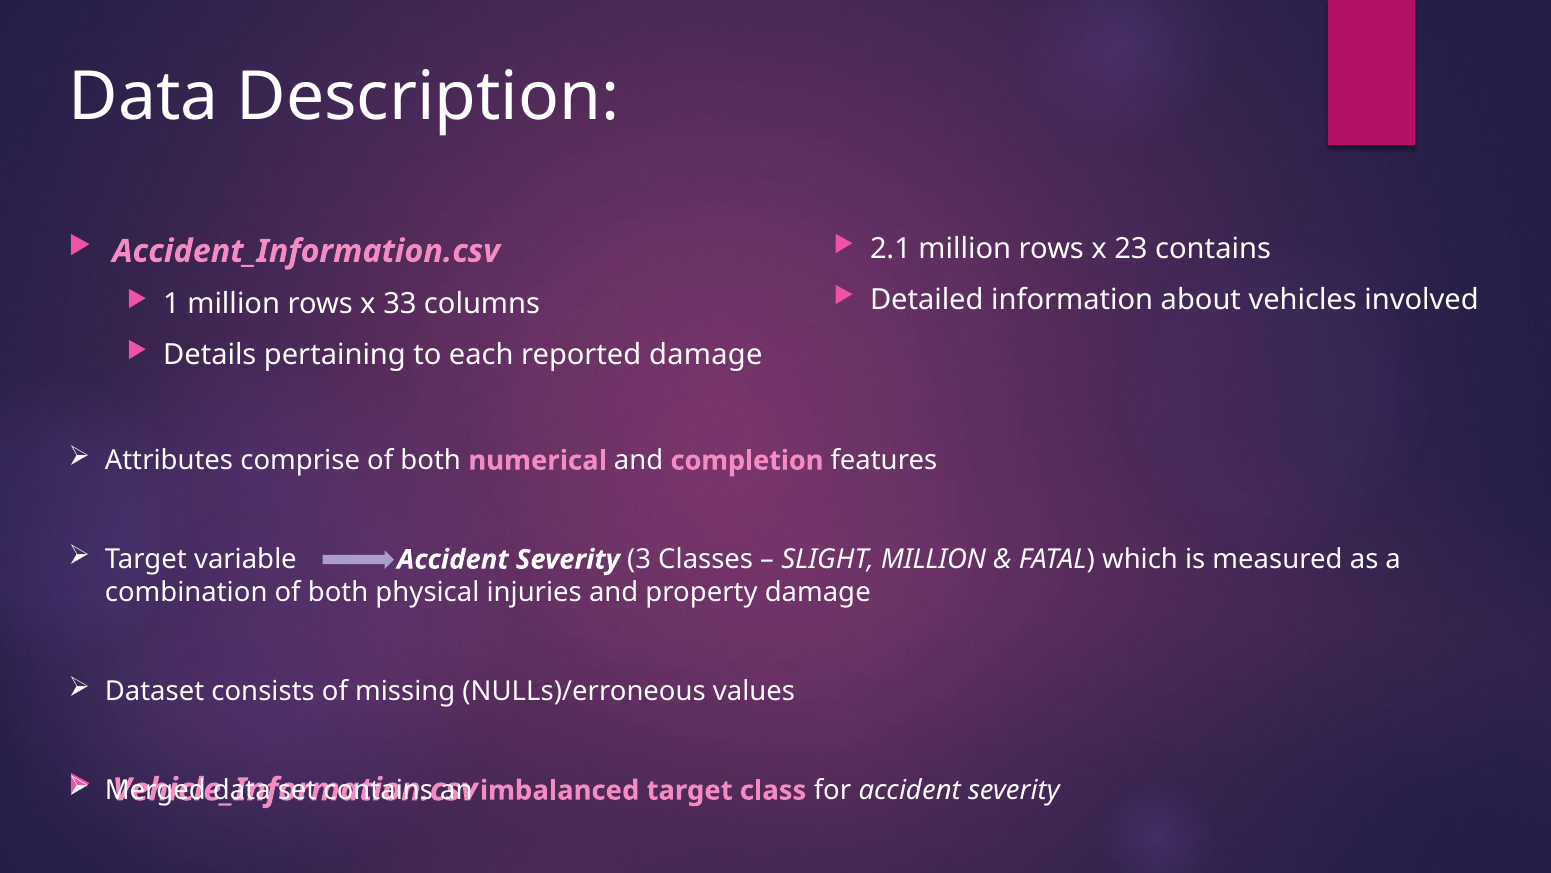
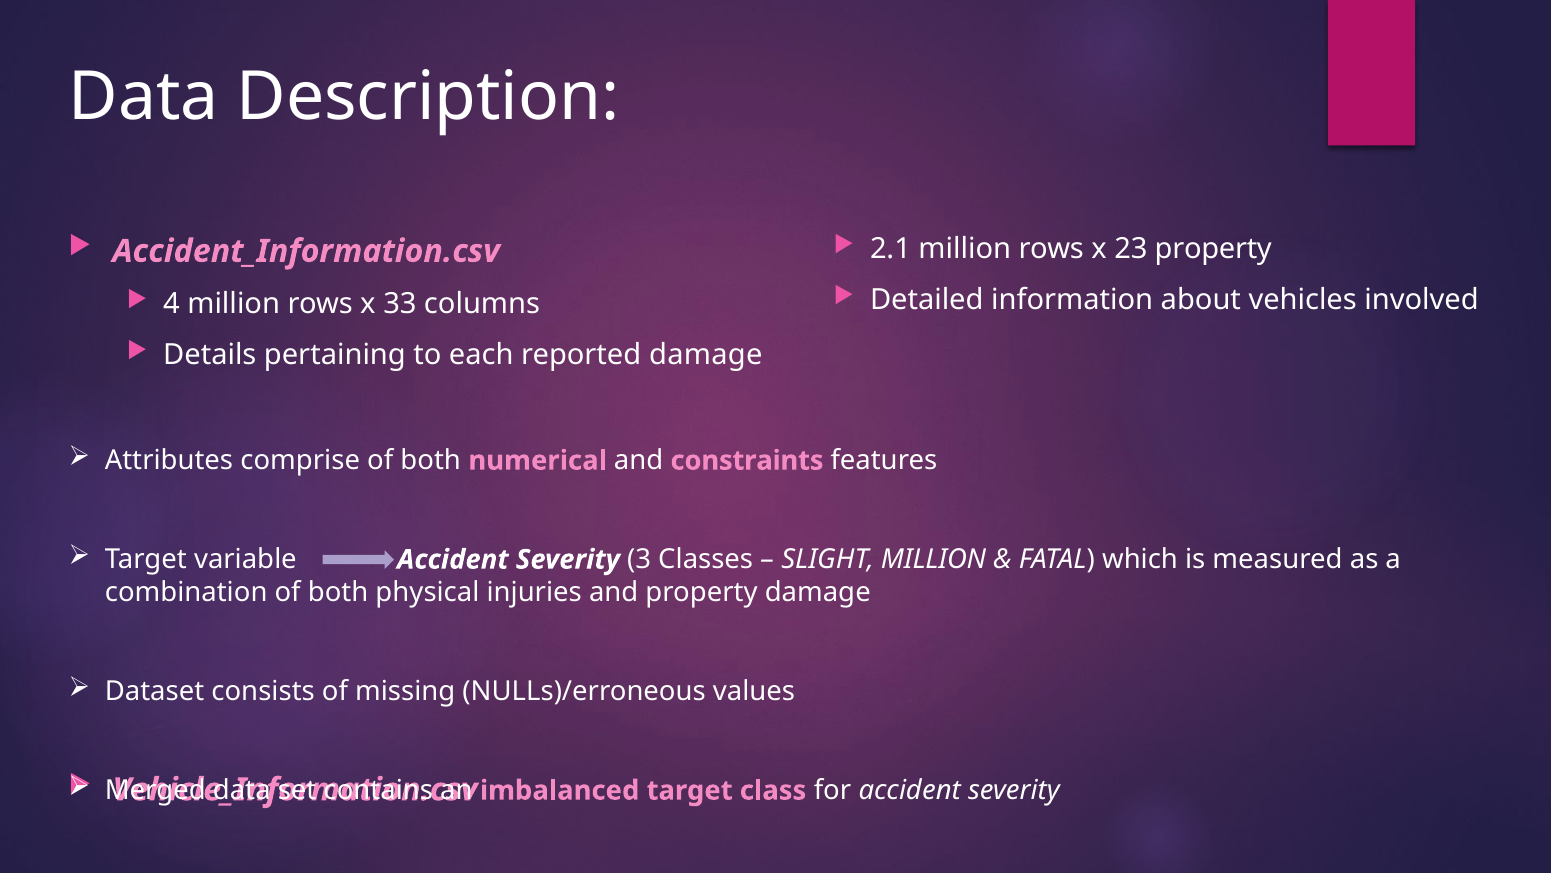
23 contains: contains -> property
1: 1 -> 4
completion: completion -> constraints
